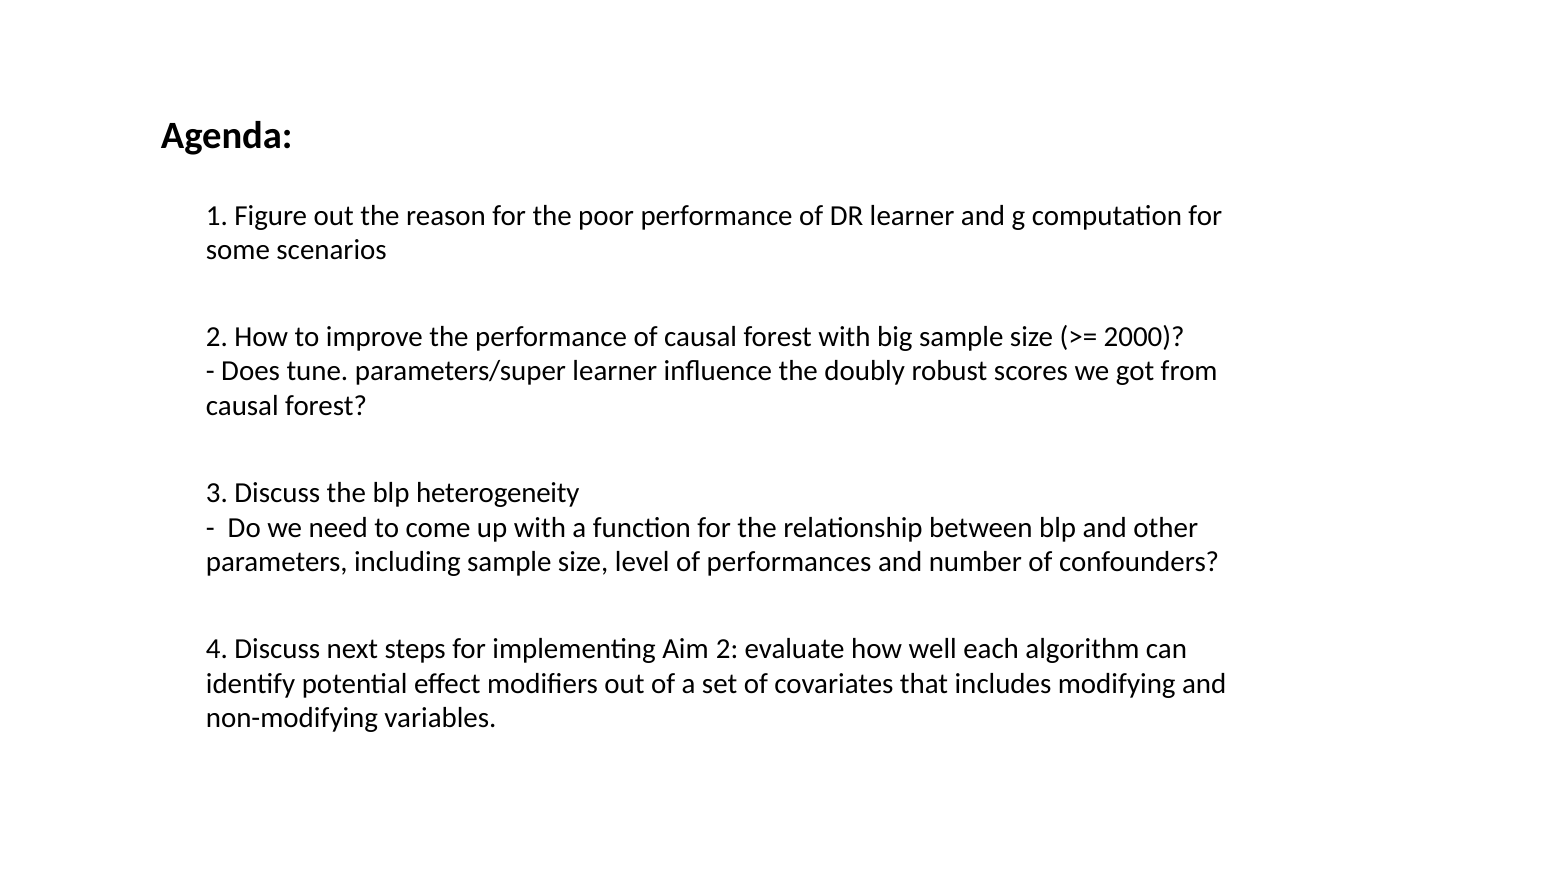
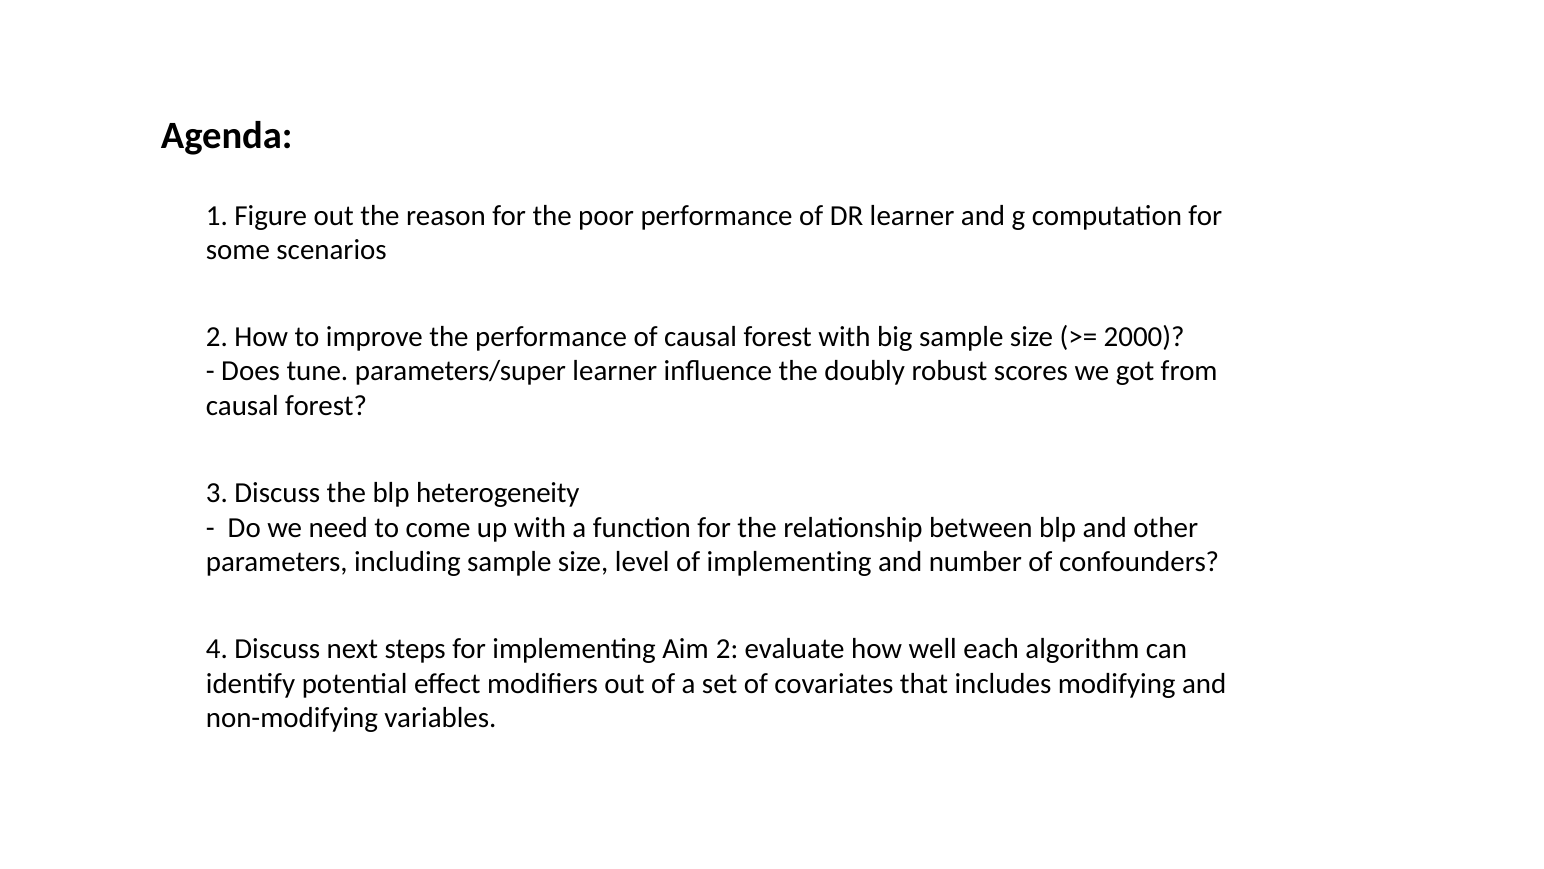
of performances: performances -> implementing
